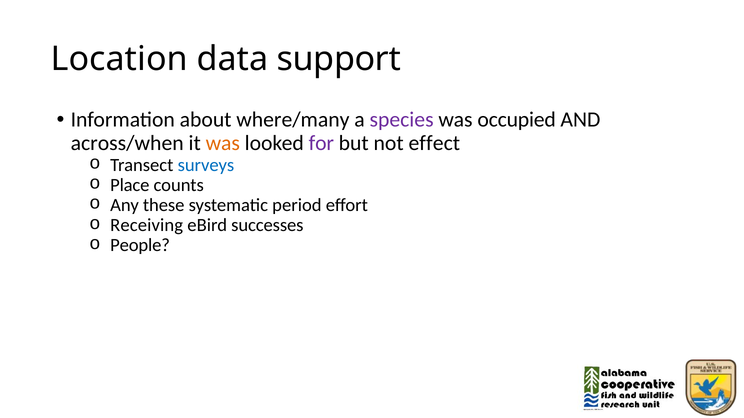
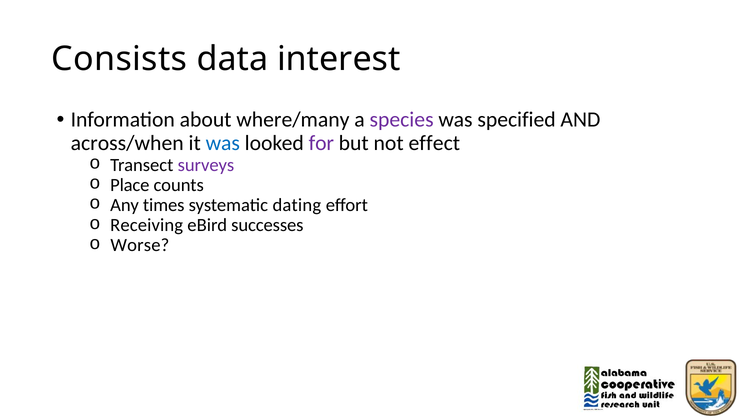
Location: Location -> Consists
support: support -> interest
occupied: occupied -> specified
was at (223, 143) colour: orange -> blue
surveys colour: blue -> purple
these: these -> times
period: period -> dating
People: People -> Worse
